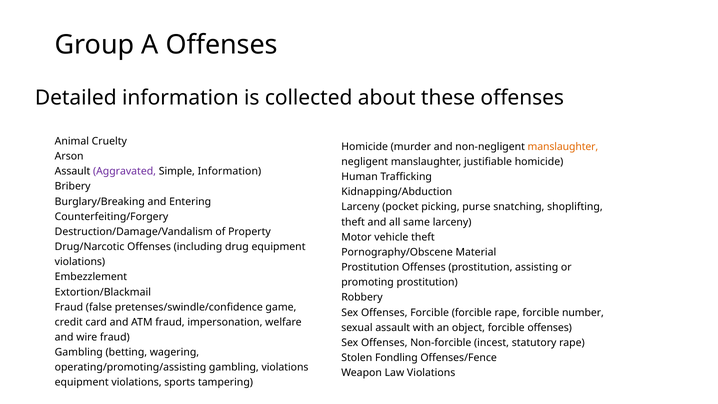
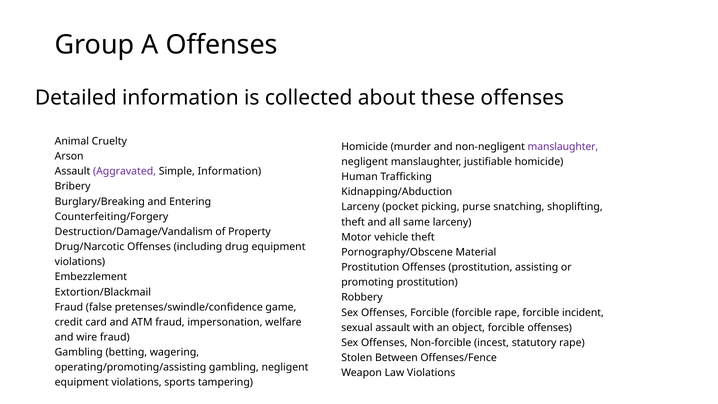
manslaughter at (563, 147) colour: orange -> purple
number: number -> incident
Fondling: Fondling -> Between
gambling violations: violations -> negligent
